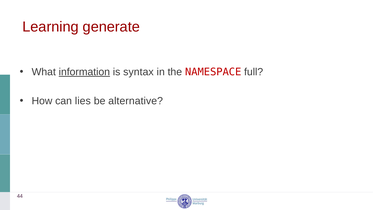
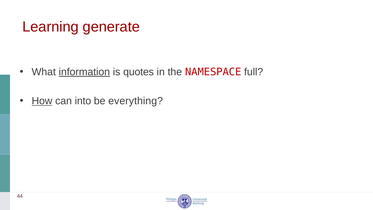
syntax: syntax -> quotes
How underline: none -> present
lies: lies -> into
alternative: alternative -> everything
